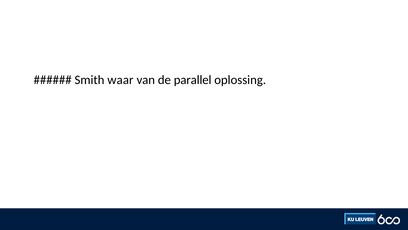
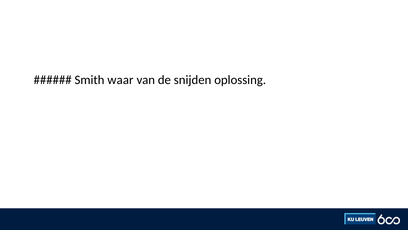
parallel: parallel -> snijden
